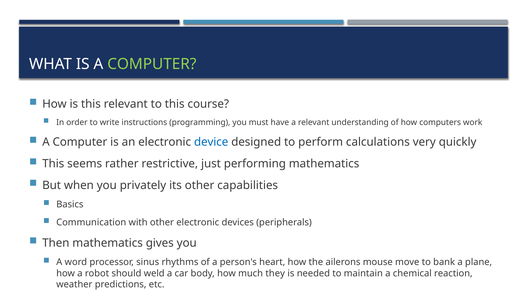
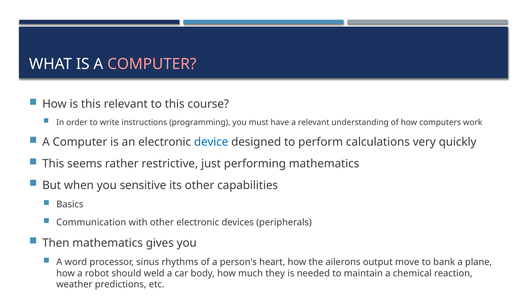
COMPUTER at (152, 64) colour: light green -> pink
privately: privately -> sensitive
mouse: mouse -> output
